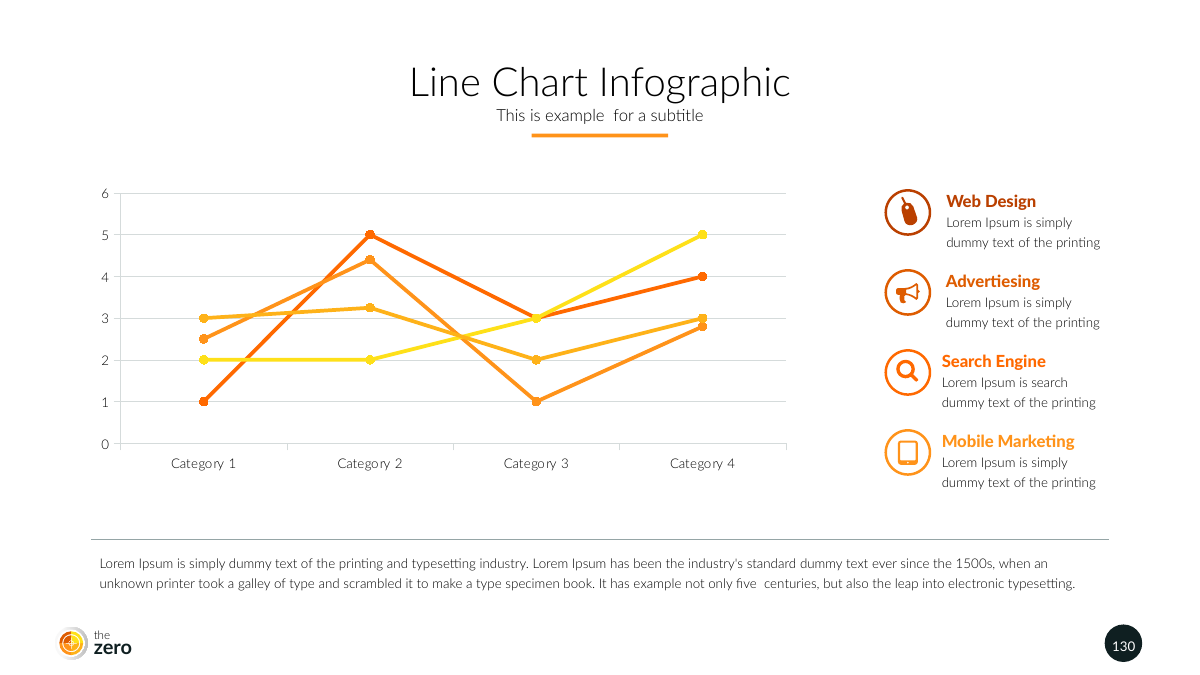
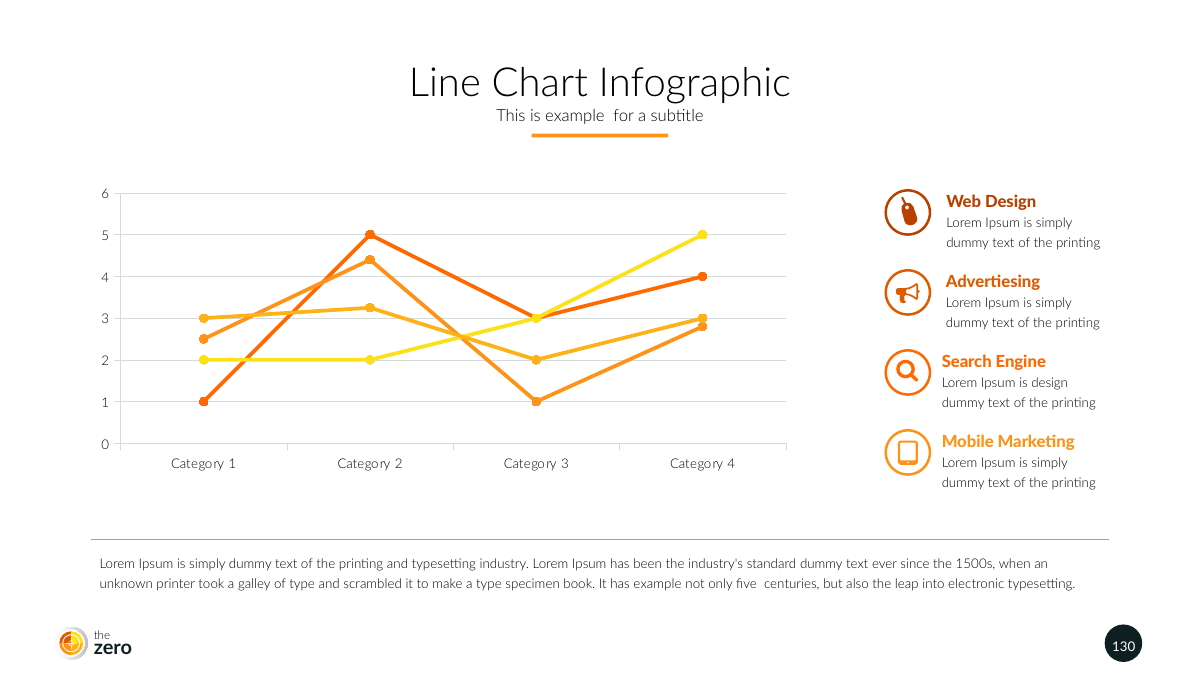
is search: search -> design
